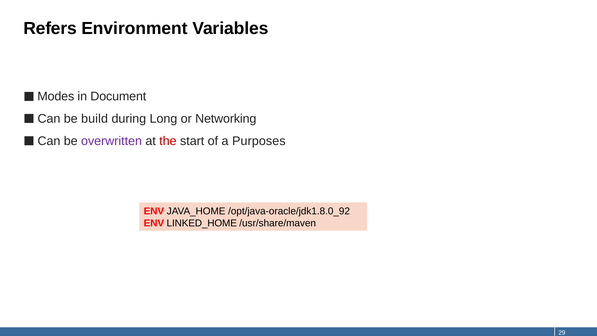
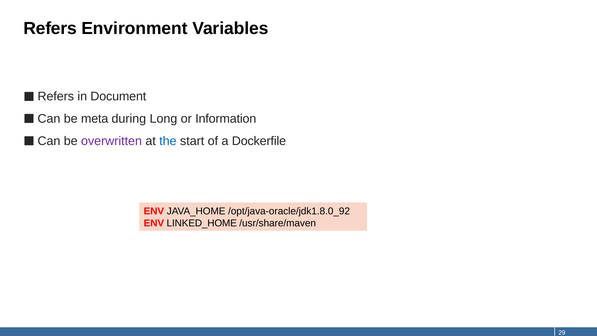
Modes at (56, 96): Modes -> Refers
build: build -> meta
Networking: Networking -> Information
the colour: red -> blue
Purposes: Purposes -> Dockerfile
